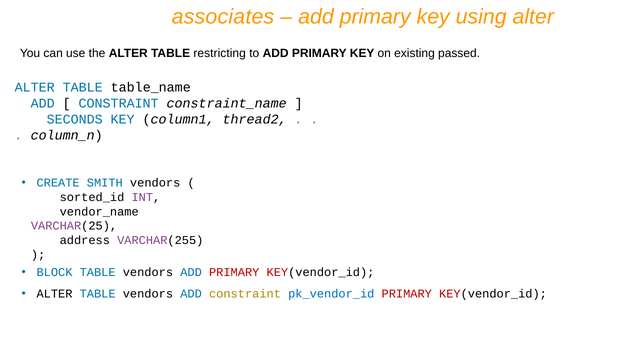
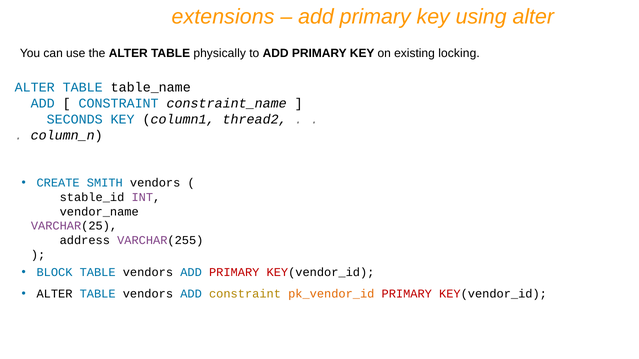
associates: associates -> extensions
restricting: restricting -> physically
passed: passed -> locking
sorted_id: sorted_id -> stable_id
pk_vendor_id colour: blue -> orange
